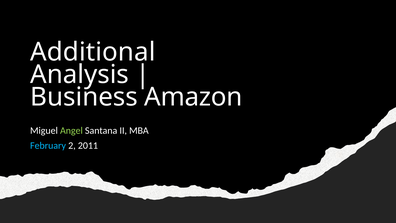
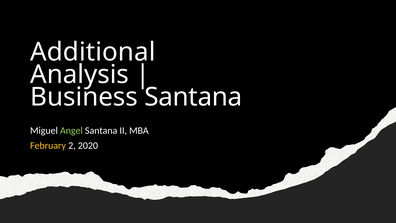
Business Amazon: Amazon -> Santana
February colour: light blue -> yellow
2011: 2011 -> 2020
